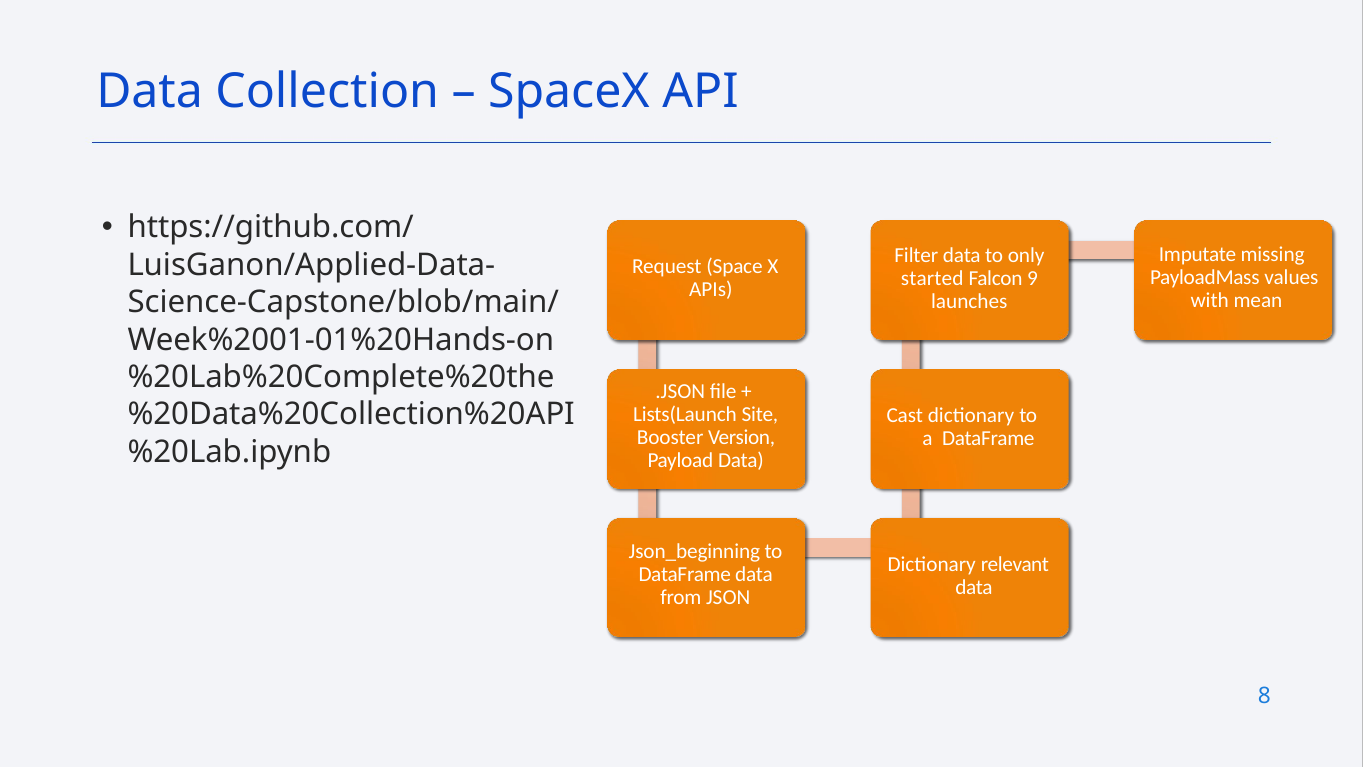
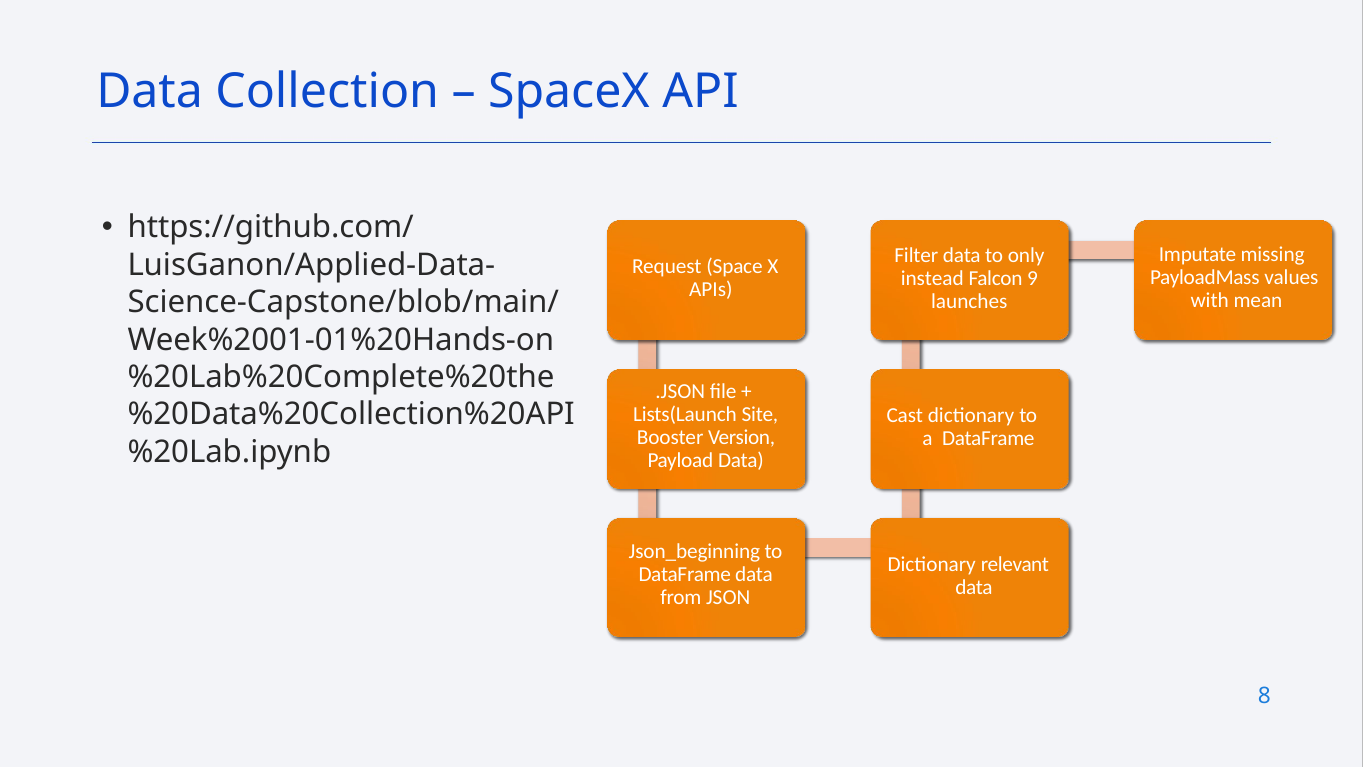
started: started -> instead
